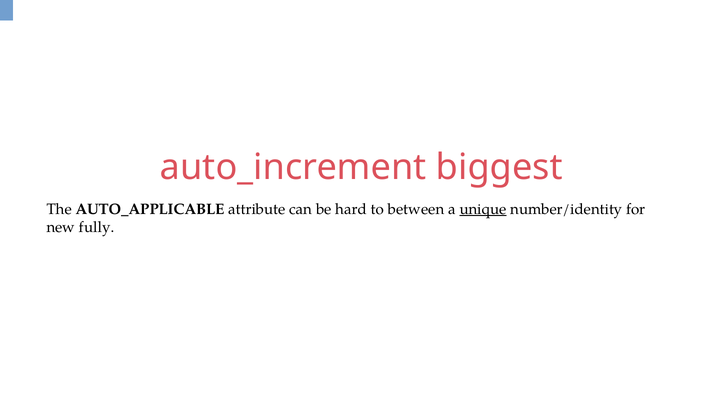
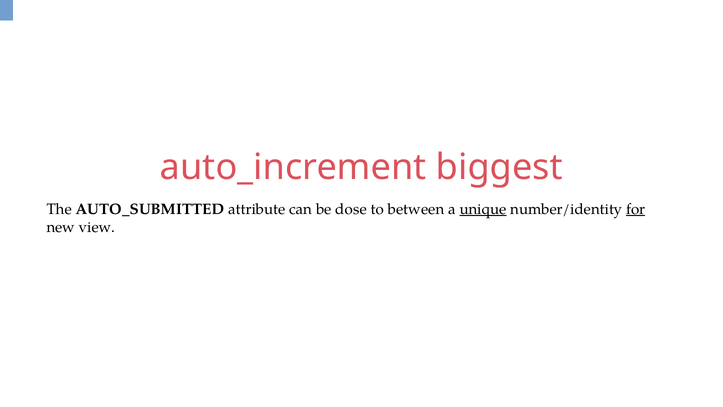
AUTO_APPLICABLE: AUTO_APPLICABLE -> AUTO_SUBMITTED
hard: hard -> dose
for underline: none -> present
fully: fully -> view
